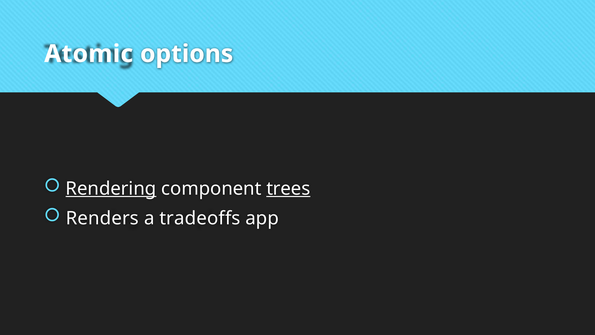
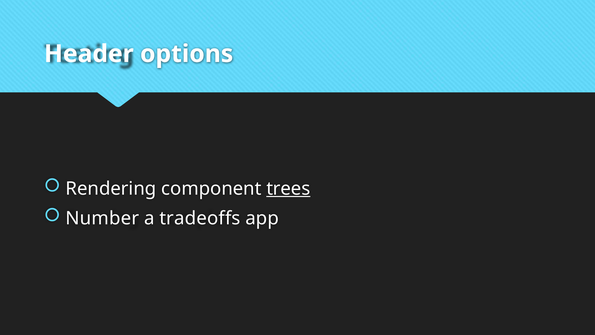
Atomic: Atomic -> Header
Rendering underline: present -> none
Renders: Renders -> Number
